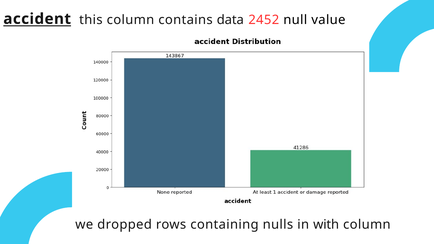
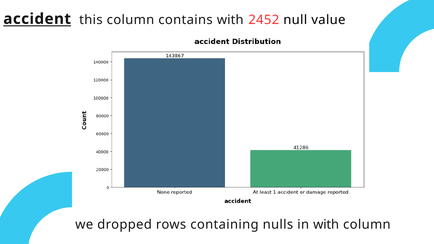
contains data: data -> with
